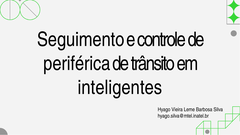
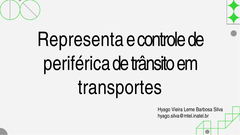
Seguimento: Seguimento -> Representa
inteligentes: inteligentes -> transportes
